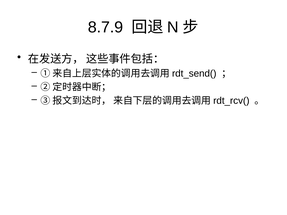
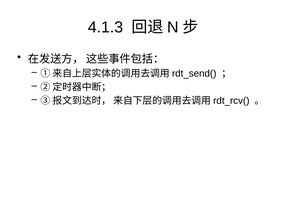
8.7.9: 8.7.9 -> 4.1.3
